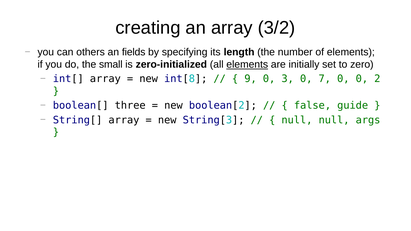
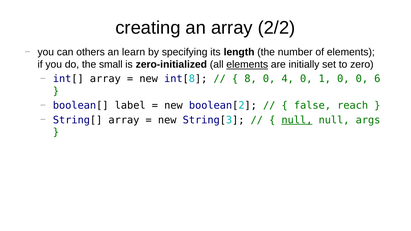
3/2: 3/2 -> 2/2
fields: fields -> learn
9: 9 -> 8
3: 3 -> 4
7: 7 -> 1
2: 2 -> 6
three: three -> label
guide: guide -> reach
null at (297, 120) underline: none -> present
